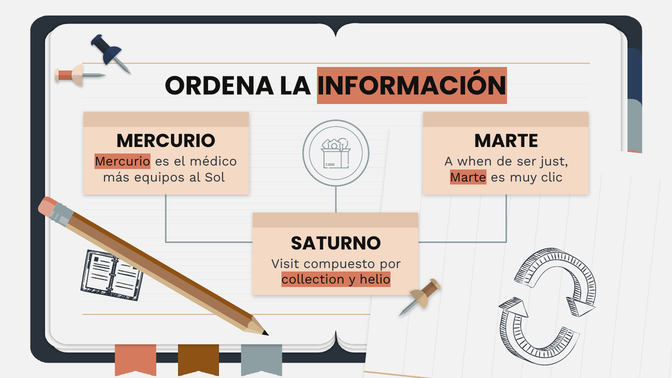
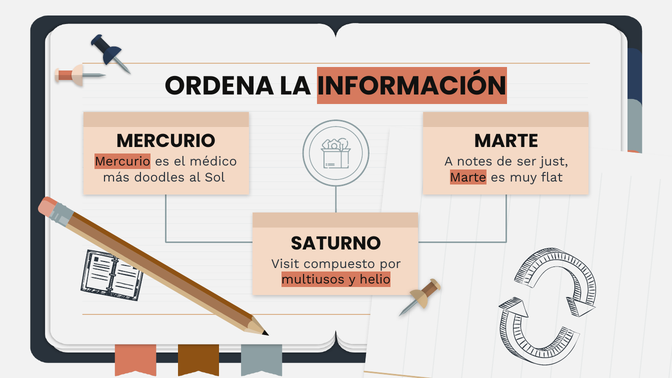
when: when -> notes
equipos: equipos -> doodles
clic: clic -> flat
collection: collection -> multiusos
